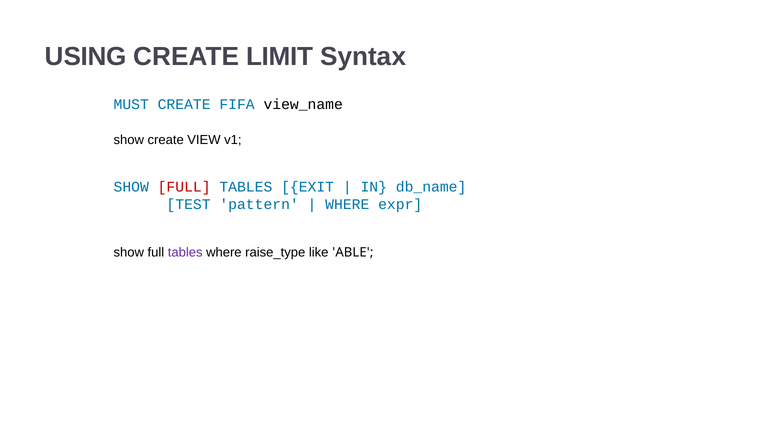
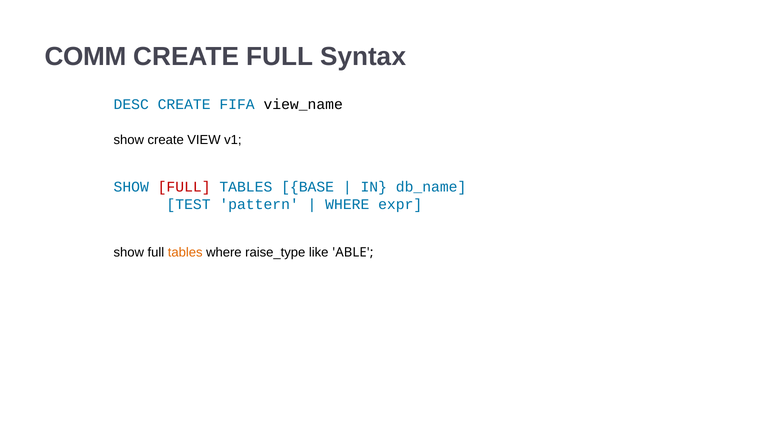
USING: USING -> COMM
CREATE LIMIT: LIMIT -> FULL
MUST: MUST -> DESC
EXIT: EXIT -> BASE
tables at (185, 252) colour: purple -> orange
